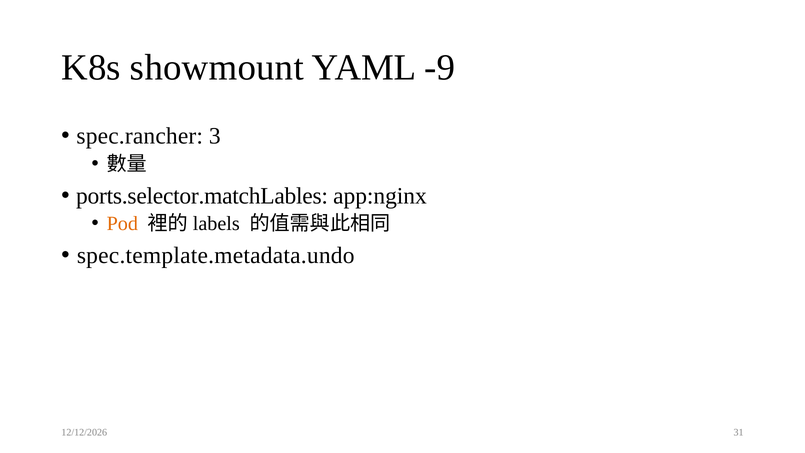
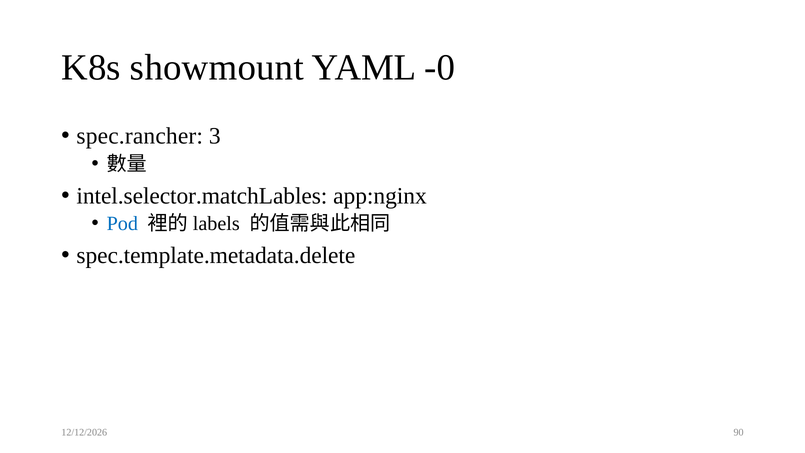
-9: -9 -> -0
ports.selector.matchLables: ports.selector.matchLables -> intel.selector.matchLables
Pod colour: orange -> blue
spec.template.metadata.undo: spec.template.metadata.undo -> spec.template.metadata.delete
31: 31 -> 90
